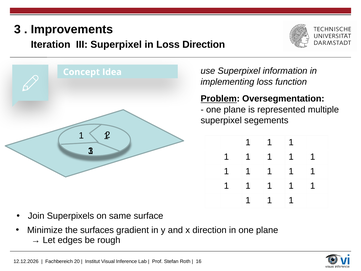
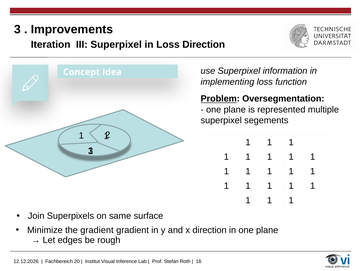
the surfaces: surfaces -> gradient
